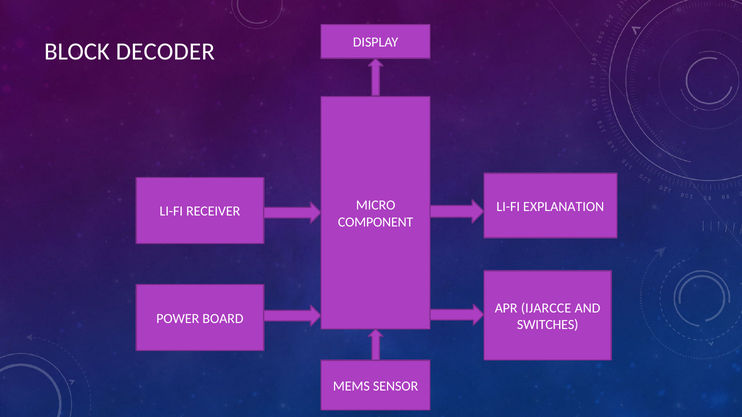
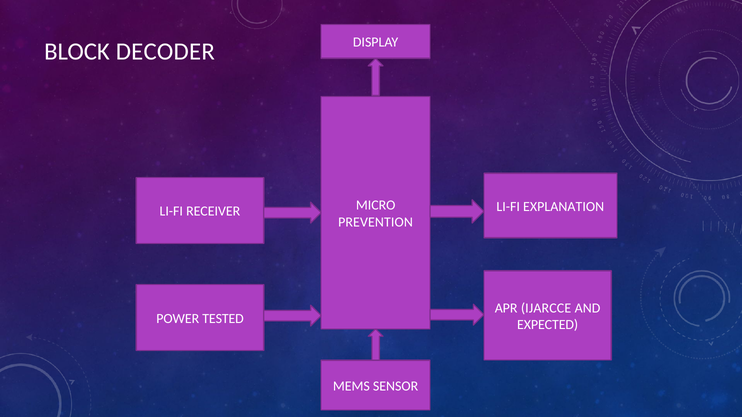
COMPONENT: COMPONENT -> PREVENTION
BOARD: BOARD -> TESTED
SWITCHES: SWITCHES -> EXPECTED
